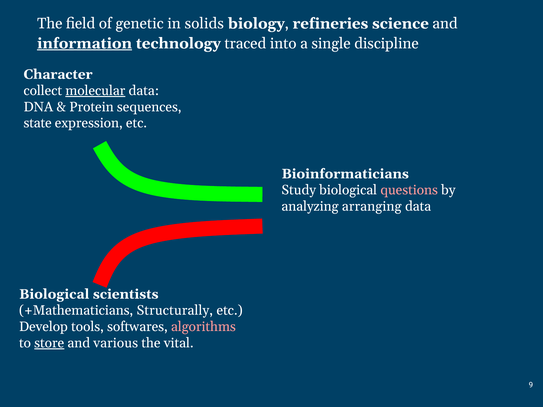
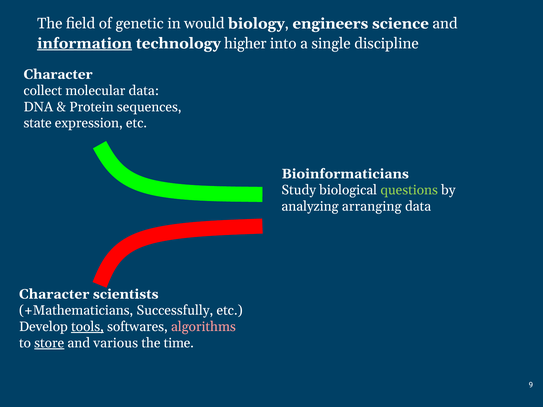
solids: solids -> would
refineries: refineries -> engineers
traced: traced -> higher
molecular underline: present -> none
questions colour: pink -> light green
Biological at (54, 294): Biological -> Character
Structurally: Structurally -> Successfully
tools underline: none -> present
vital: vital -> time
